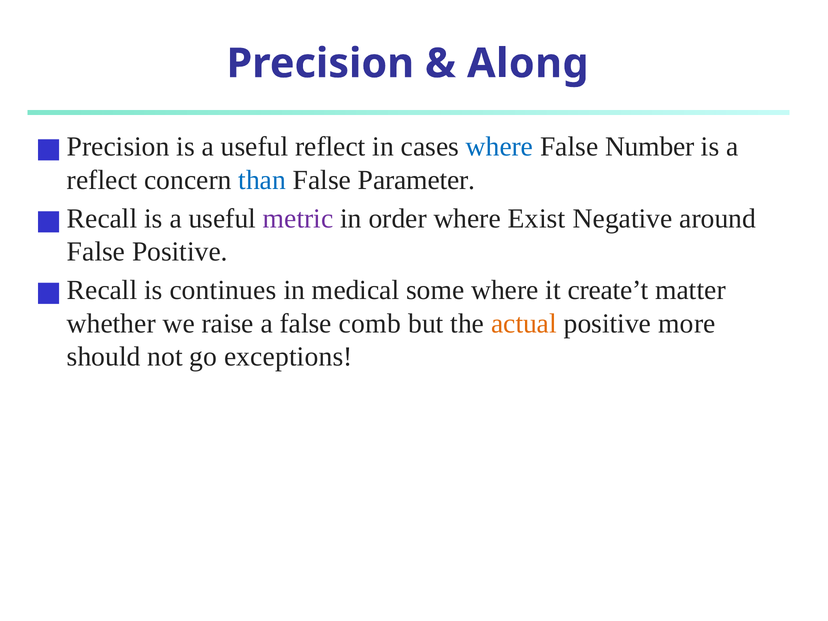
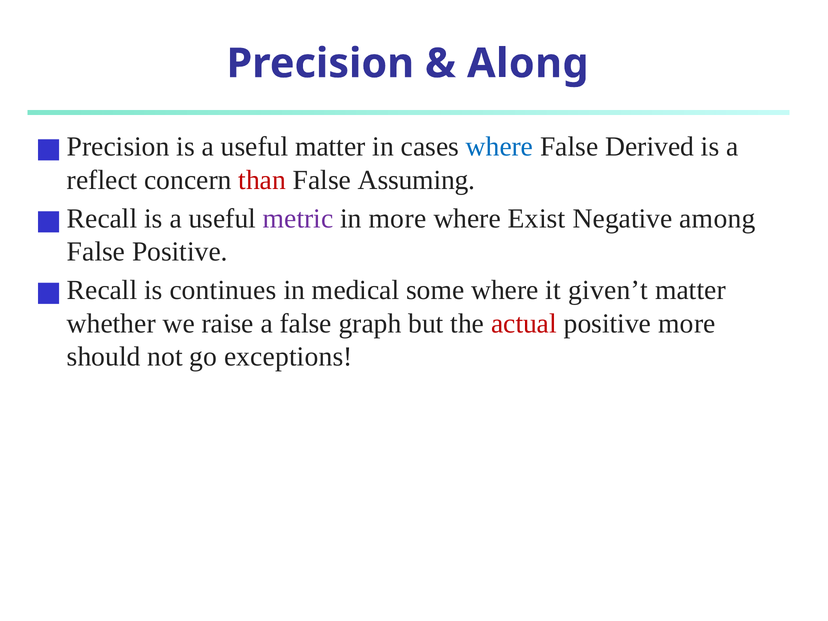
useful reflect: reflect -> matter
Number: Number -> Derived
than colour: blue -> red
Parameter: Parameter -> Assuming
in order: order -> more
around: around -> among
create’t: create’t -> given’t
comb: comb -> graph
actual colour: orange -> red
